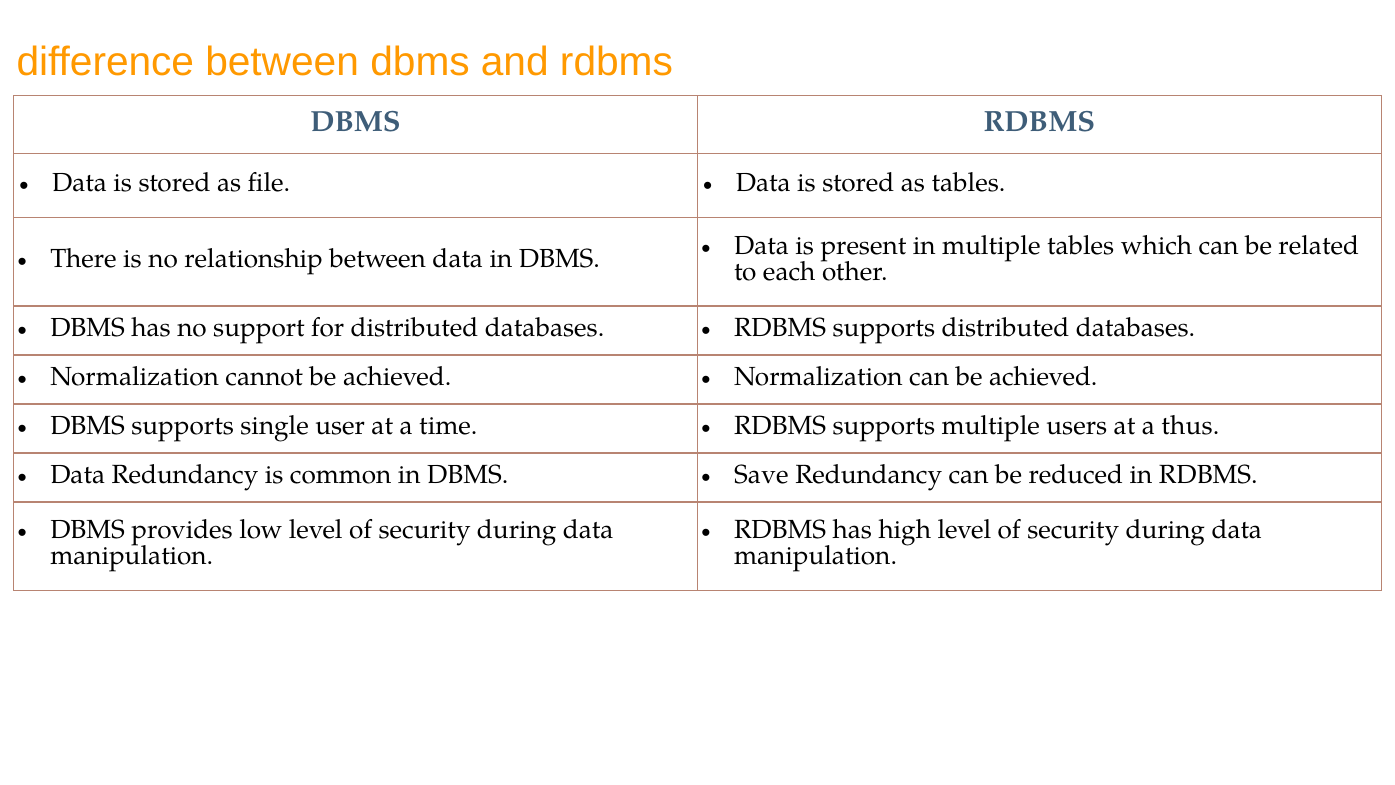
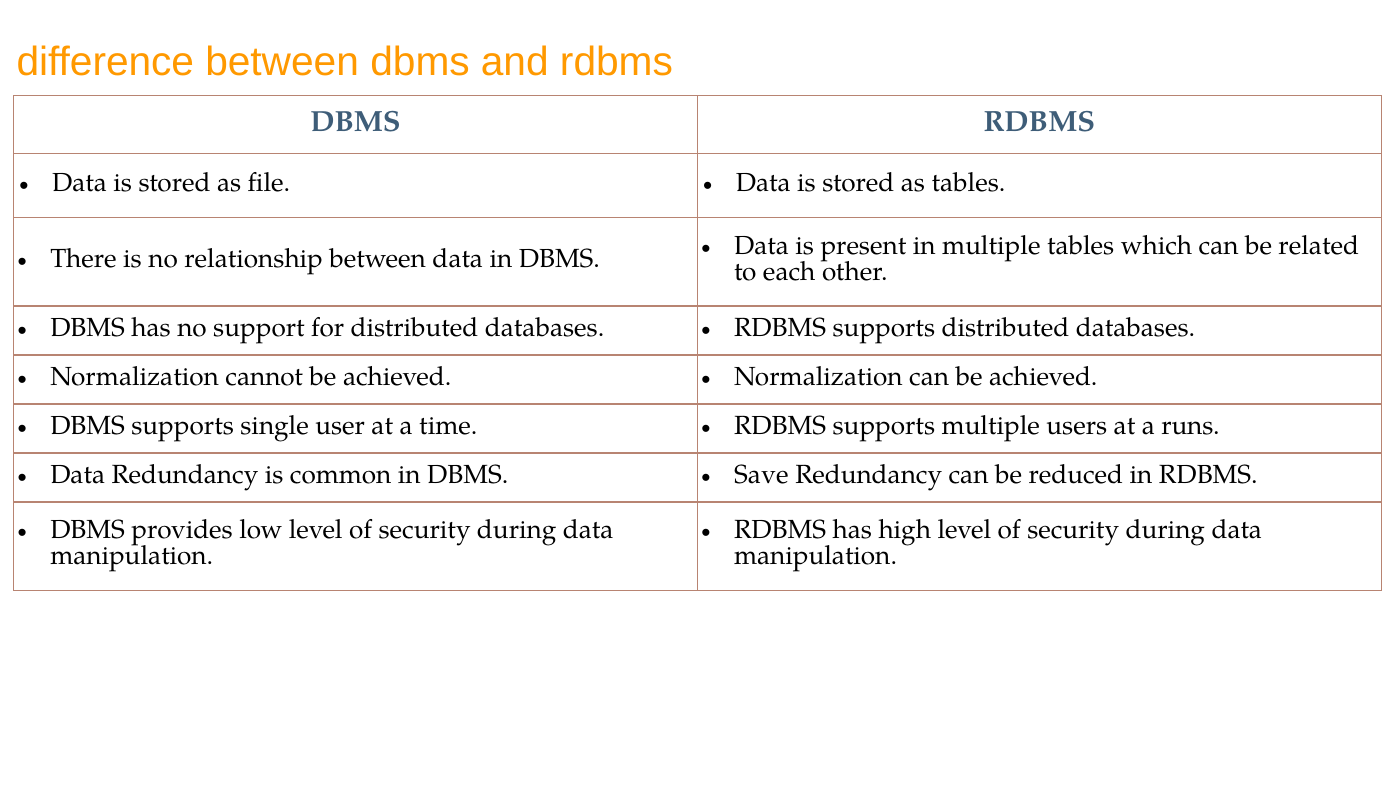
thus: thus -> runs
